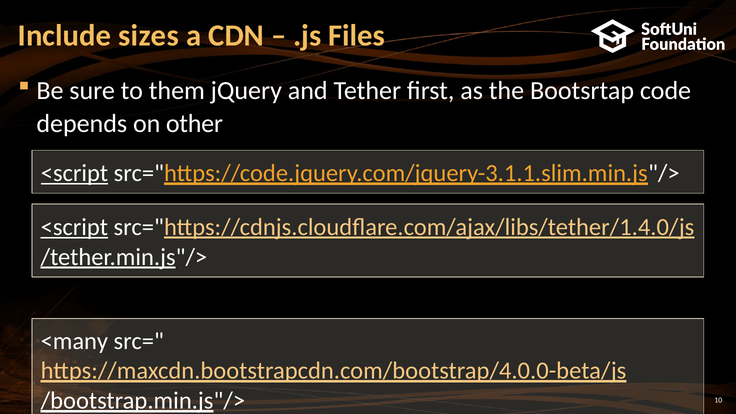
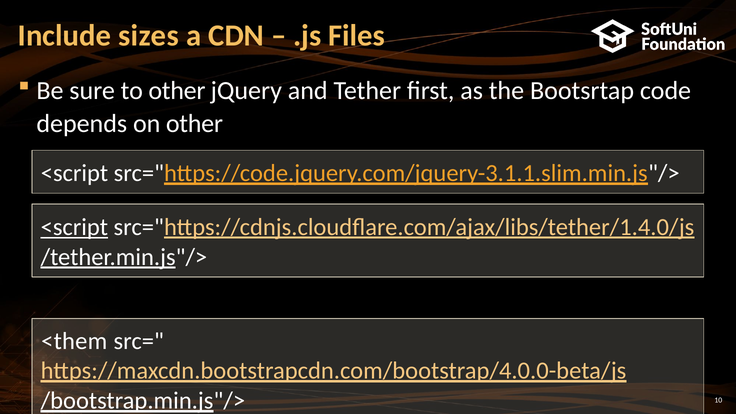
to them: them -> other
<script at (74, 173) underline: present -> none
<many: <many -> <them
